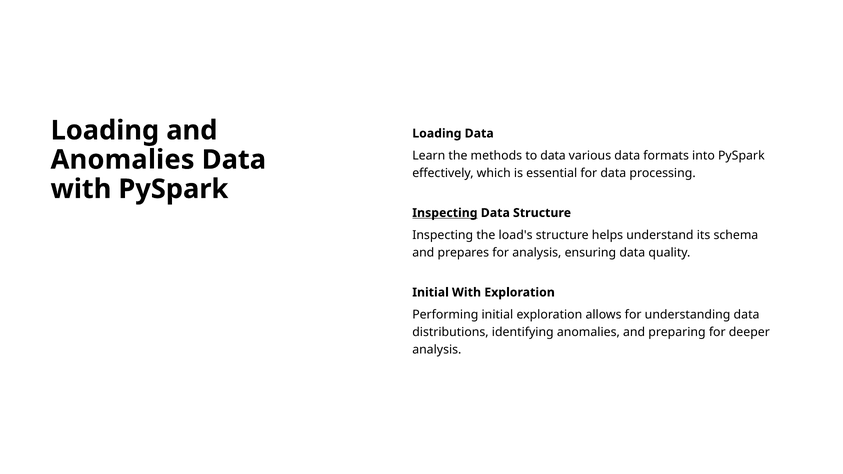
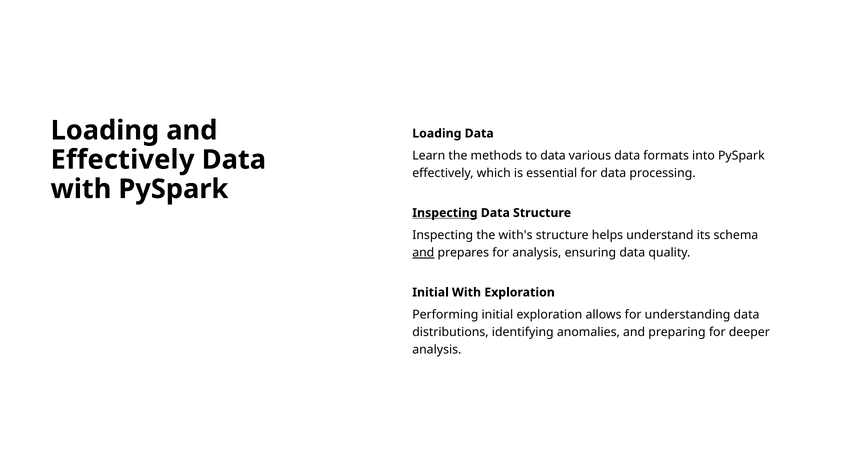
Anomalies at (123, 160): Anomalies -> Effectively
load's: load's -> with's
and at (423, 253) underline: none -> present
